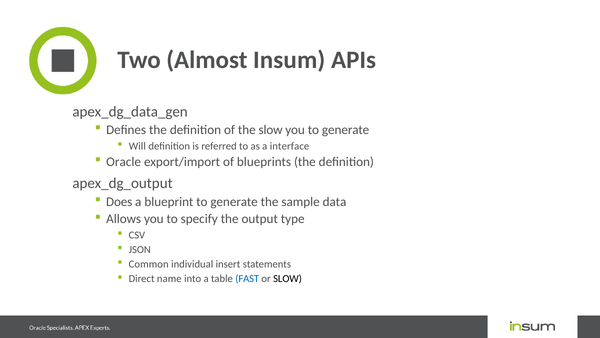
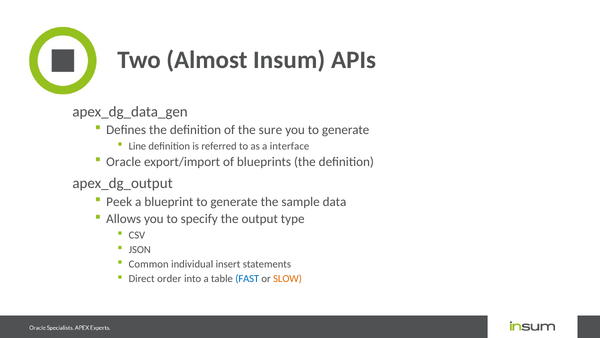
the slow: slow -> sure
Will: Will -> Line
Does: Does -> Peek
name: name -> order
SLOW at (288, 279) colour: black -> orange
